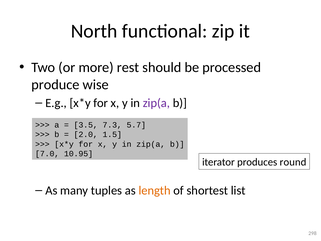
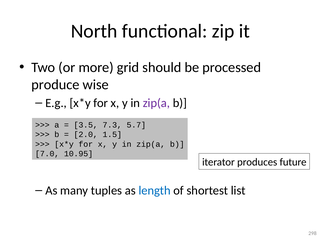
rest: rest -> grid
round: round -> future
length colour: orange -> blue
